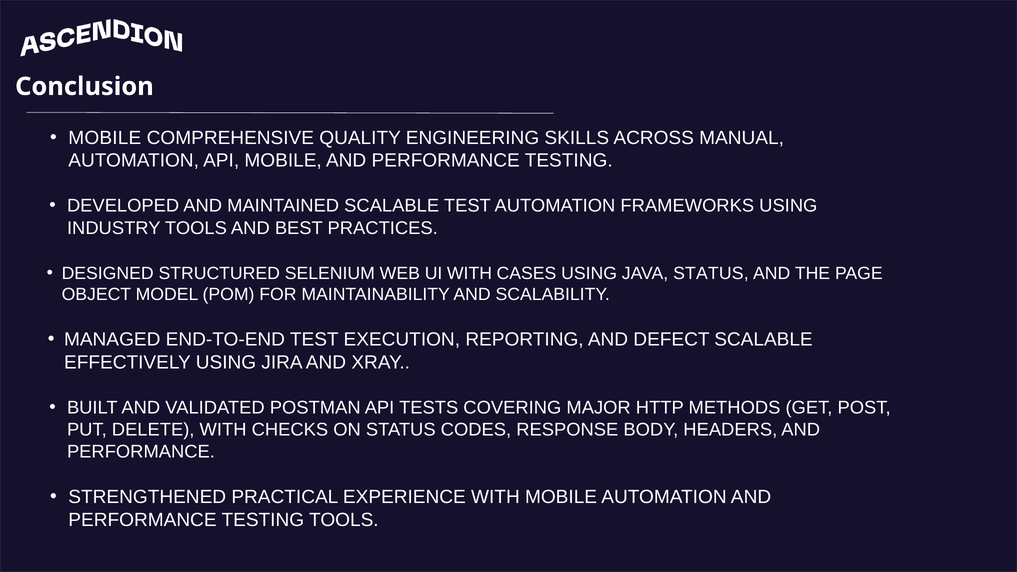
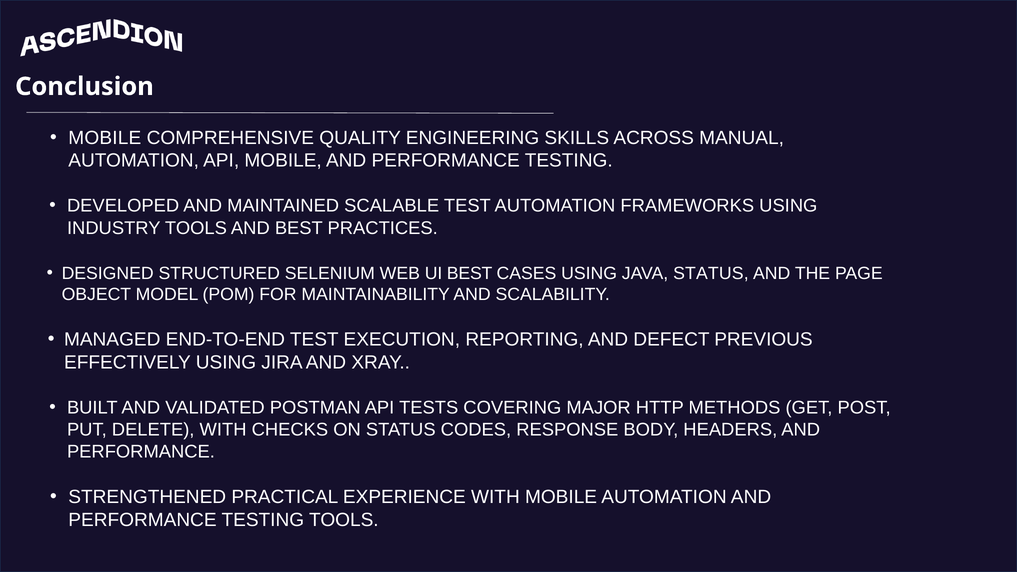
UI WITH: WITH -> BEST
DEFECT SCALABLE: SCALABLE -> PREVIOUS
